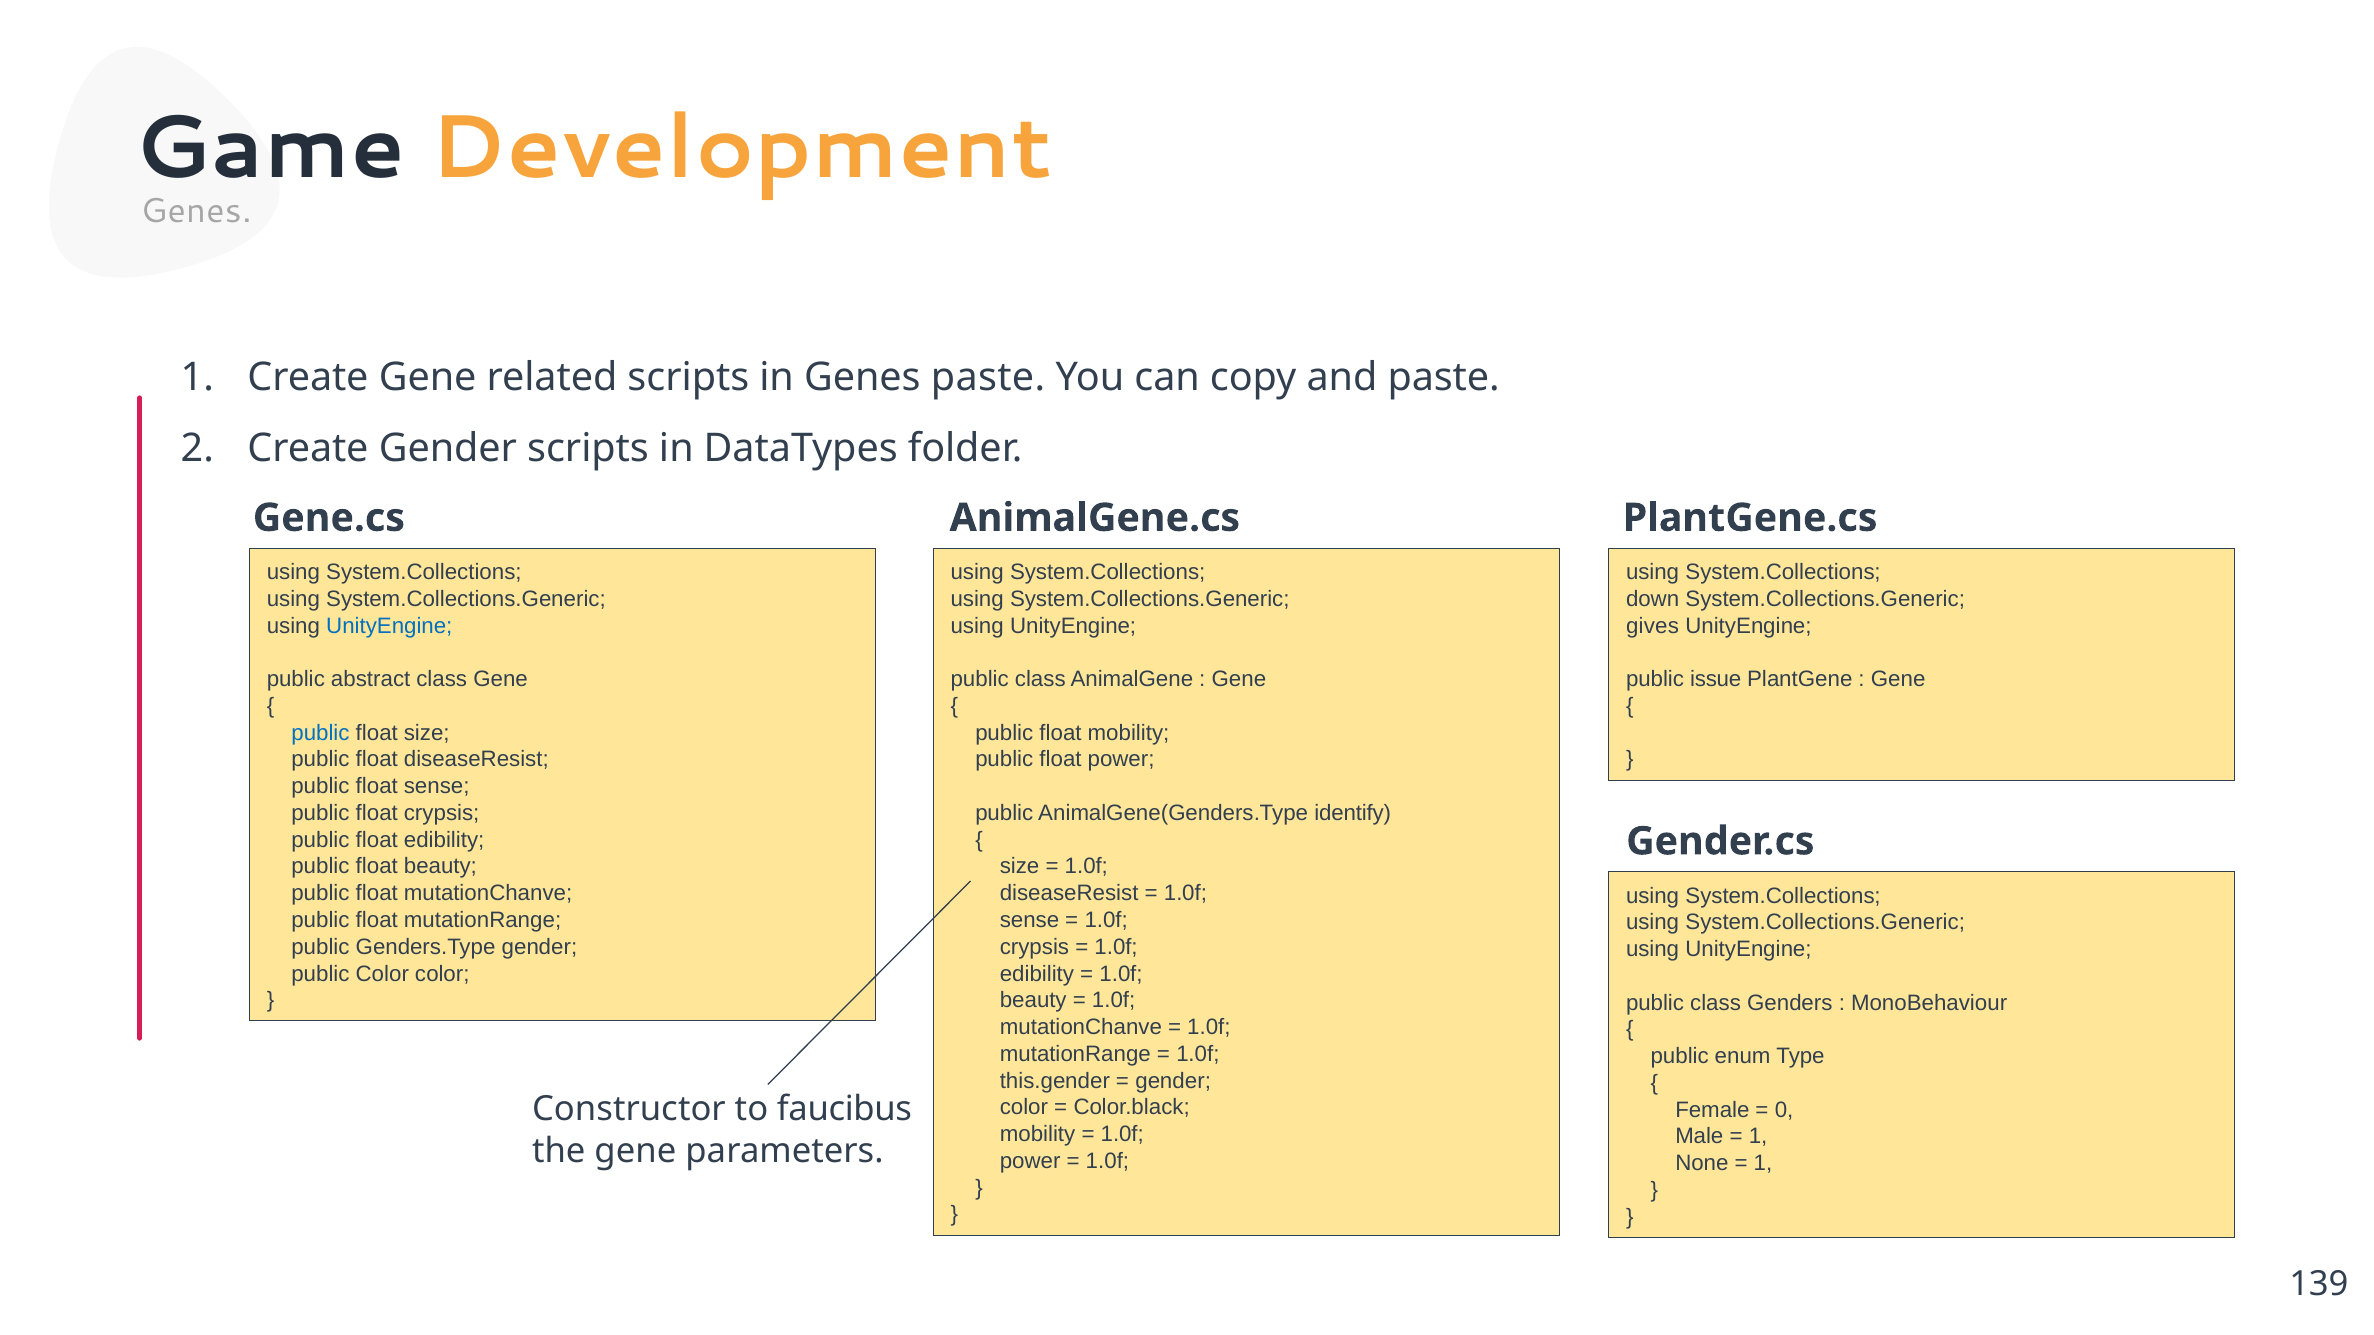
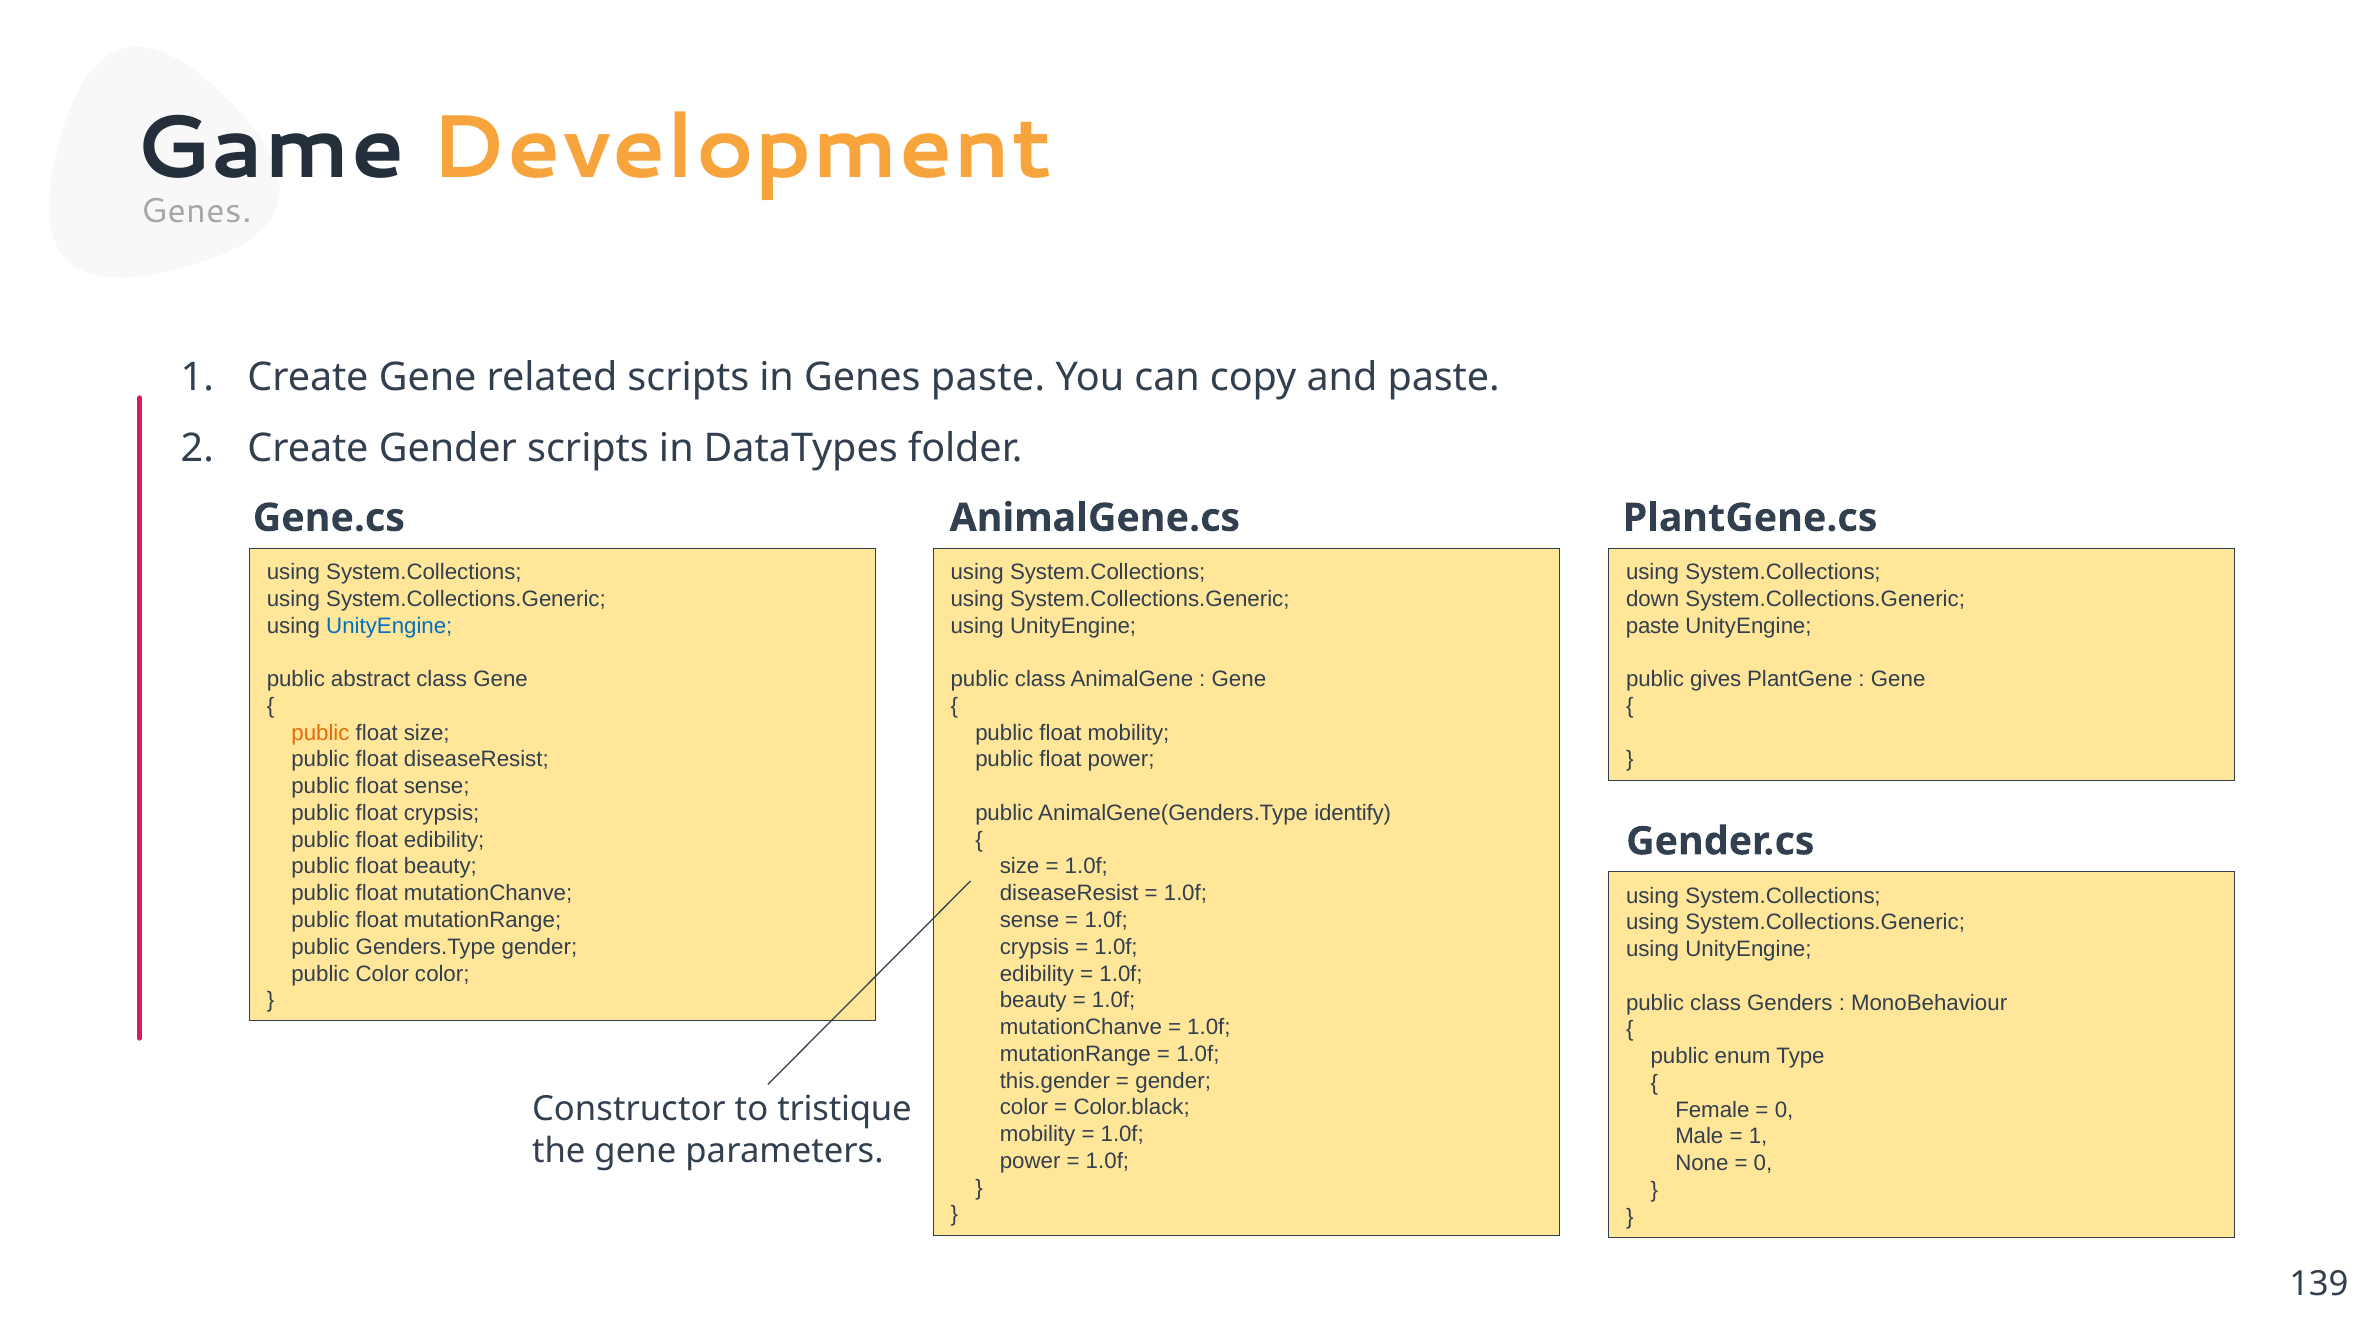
gives at (1652, 626): gives -> paste
issue: issue -> gives
public at (321, 733) colour: blue -> orange
faucibus: faucibus -> tristique
1 at (1763, 1164): 1 -> 0
